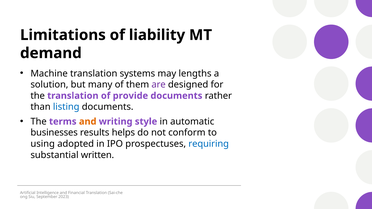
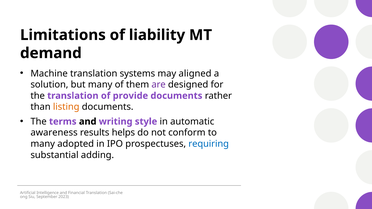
lengths: lengths -> aligned
listing colour: blue -> orange
and at (88, 122) colour: orange -> black
businesses: businesses -> awareness
using at (43, 144): using -> many
written: written -> adding
